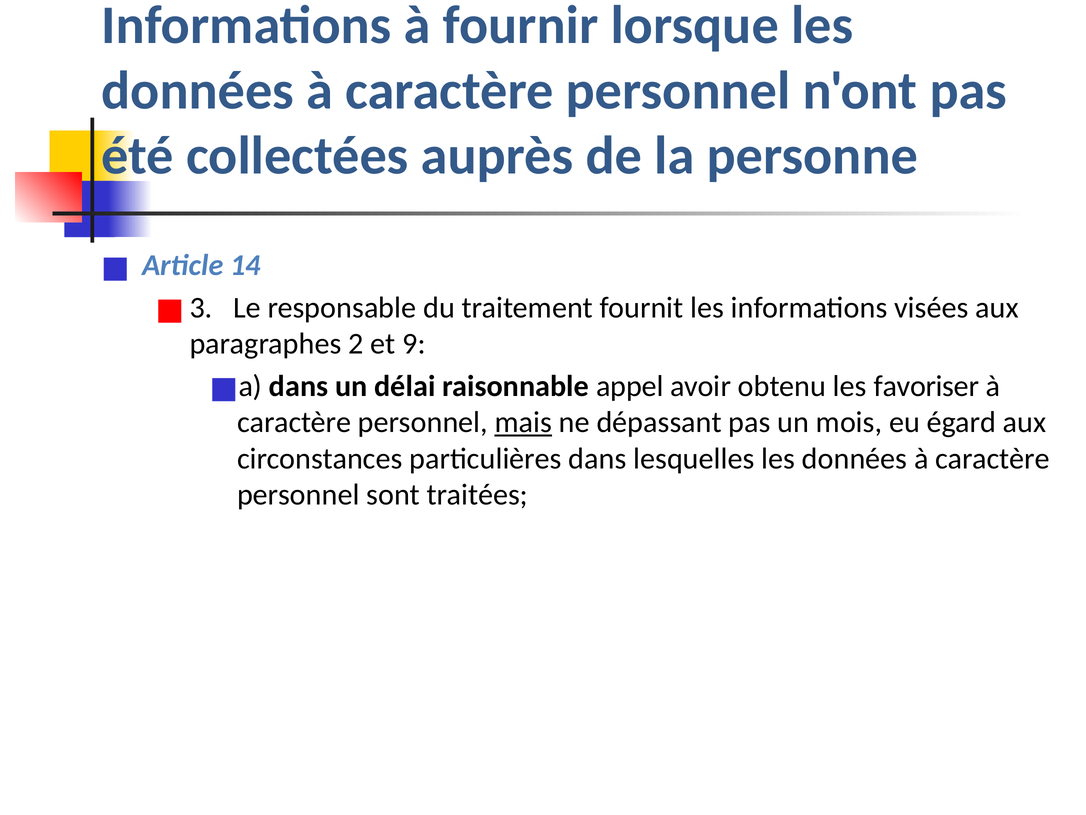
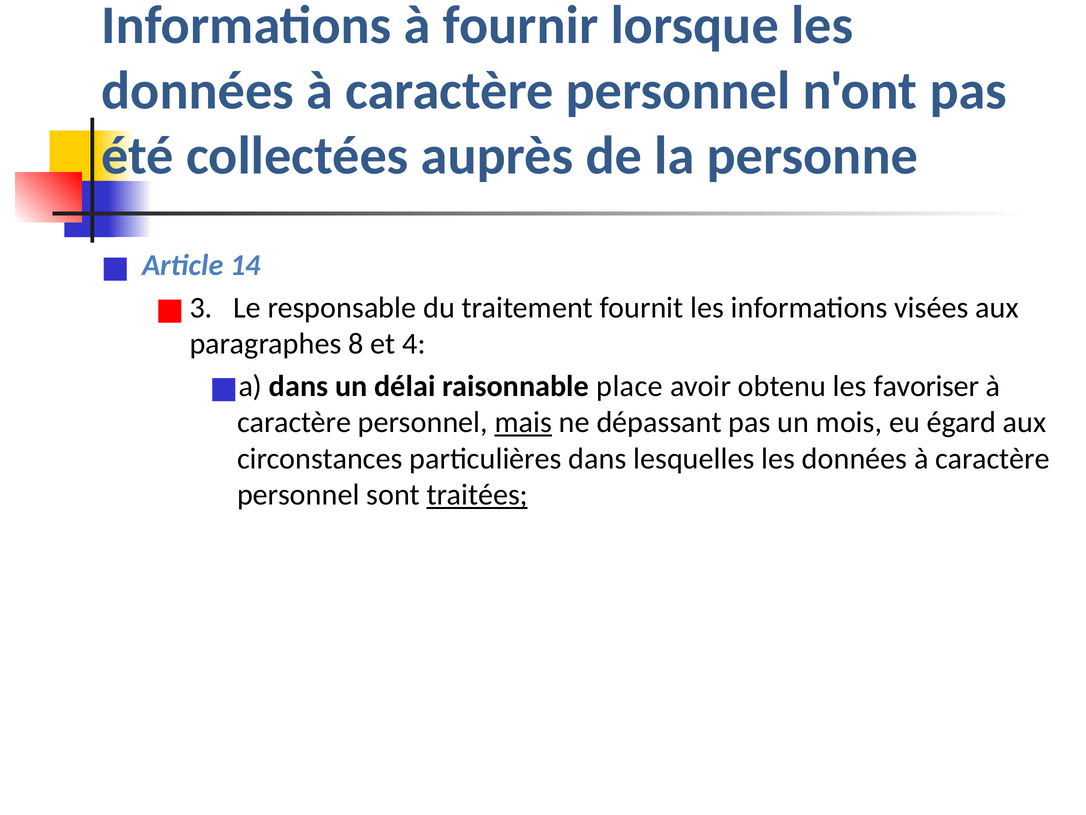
2: 2 -> 8
9: 9 -> 4
appel: appel -> place
traitées underline: none -> present
